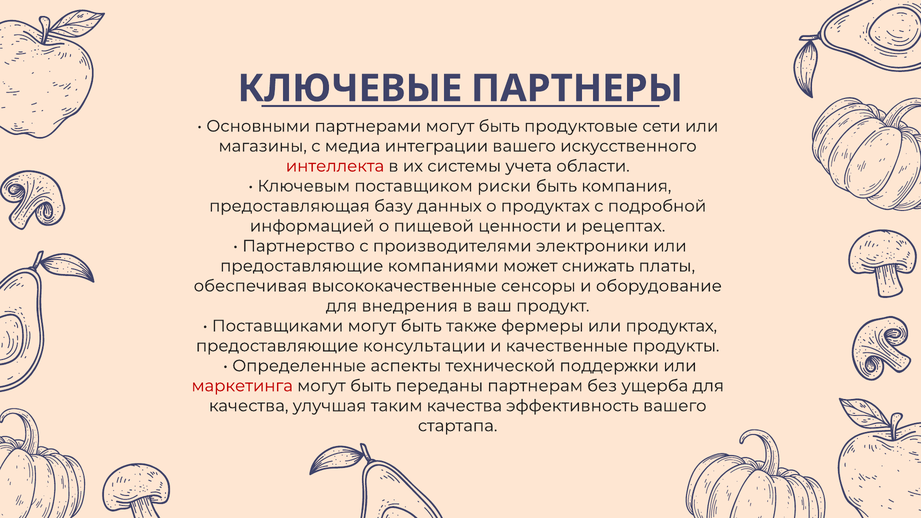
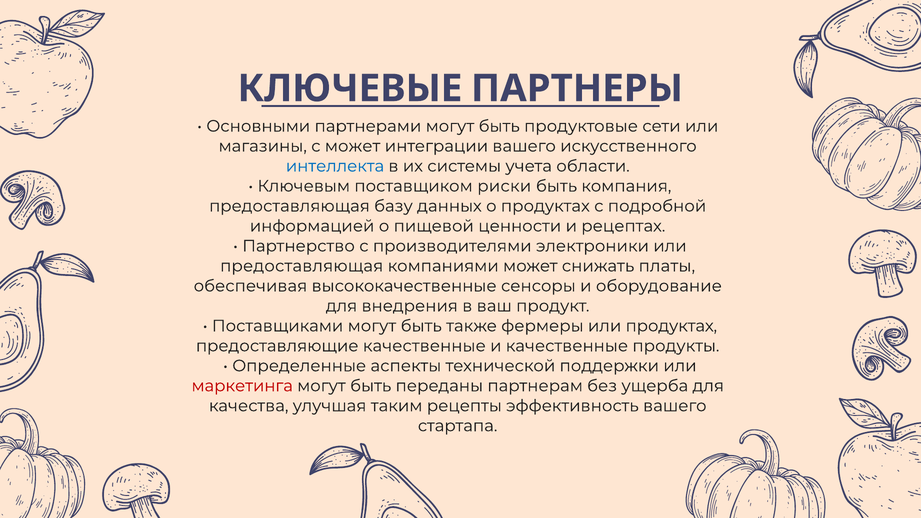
с медиа: медиа -> может
интеллекта colour: red -> blue
предоставляющие at (302, 266): предоставляющие -> предоставляющая
предоставляющие консультации: консультации -> качественные
таким качества: качества -> рецепты
